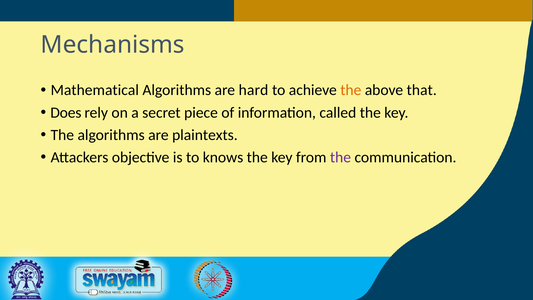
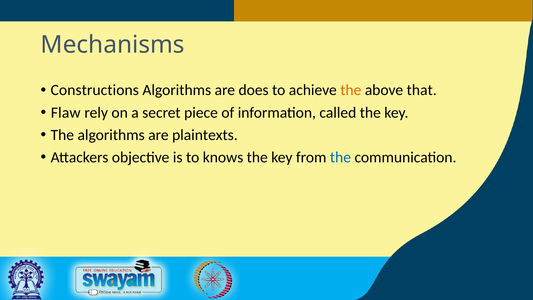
Mathematical: Mathematical -> Constructions
hard: hard -> does
Does: Does -> Flaw
the at (340, 157) colour: purple -> blue
